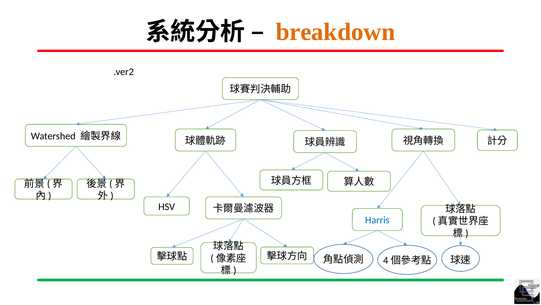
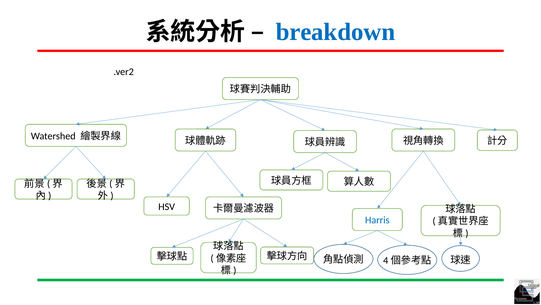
breakdown colour: orange -> blue
